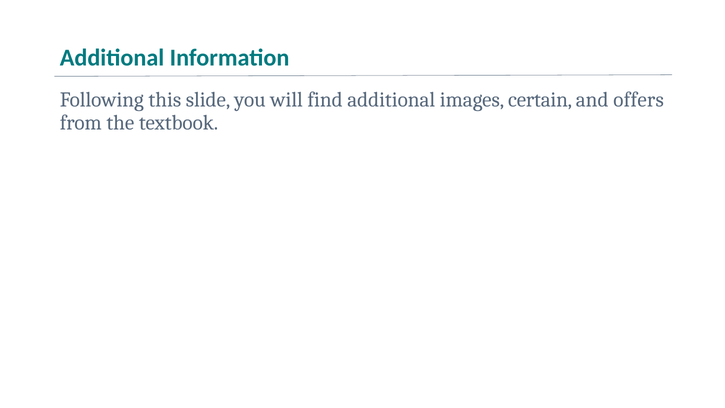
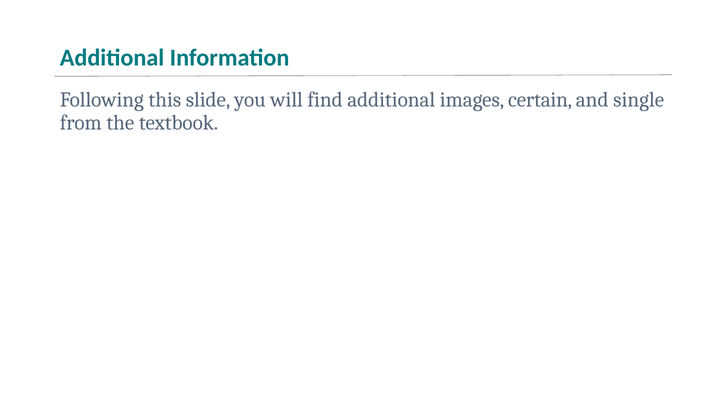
offers: offers -> single
